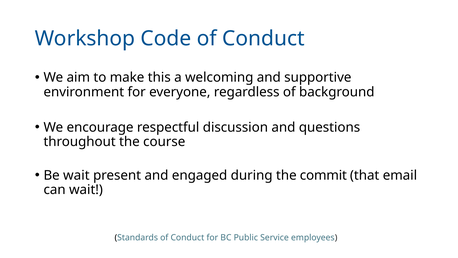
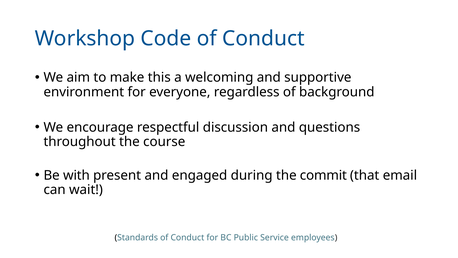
Be wait: wait -> with
